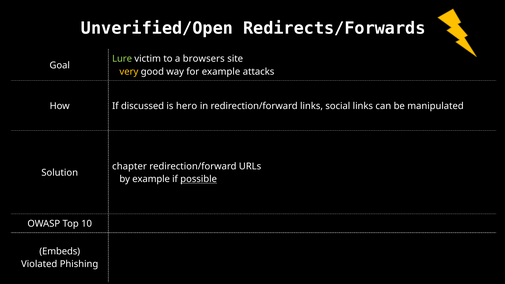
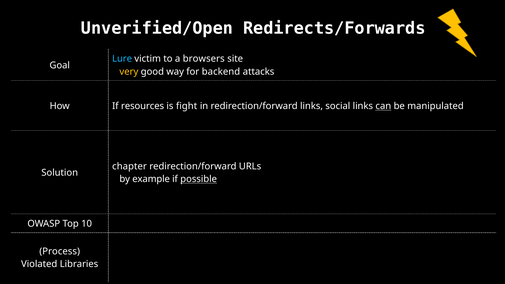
Lure colour: light green -> light blue
for example: example -> backend
discussed: discussed -> resources
hero: hero -> fight
can underline: none -> present
Embeds: Embeds -> Process
Phishing: Phishing -> Libraries
